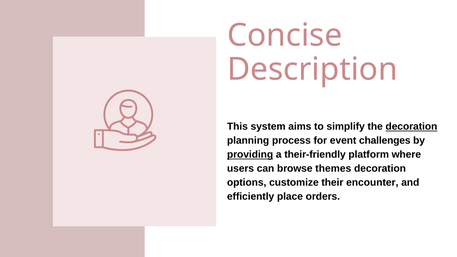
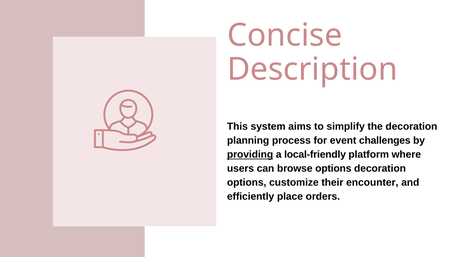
decoration at (411, 127) underline: present -> none
their-friendly: their-friendly -> local-friendly
browse themes: themes -> options
